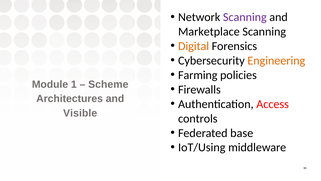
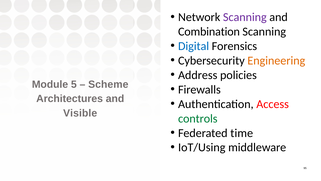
Marketplace: Marketplace -> Combination
Digital colour: orange -> blue
Farming: Farming -> Address
1: 1 -> 5
controls colour: black -> green
base: base -> time
